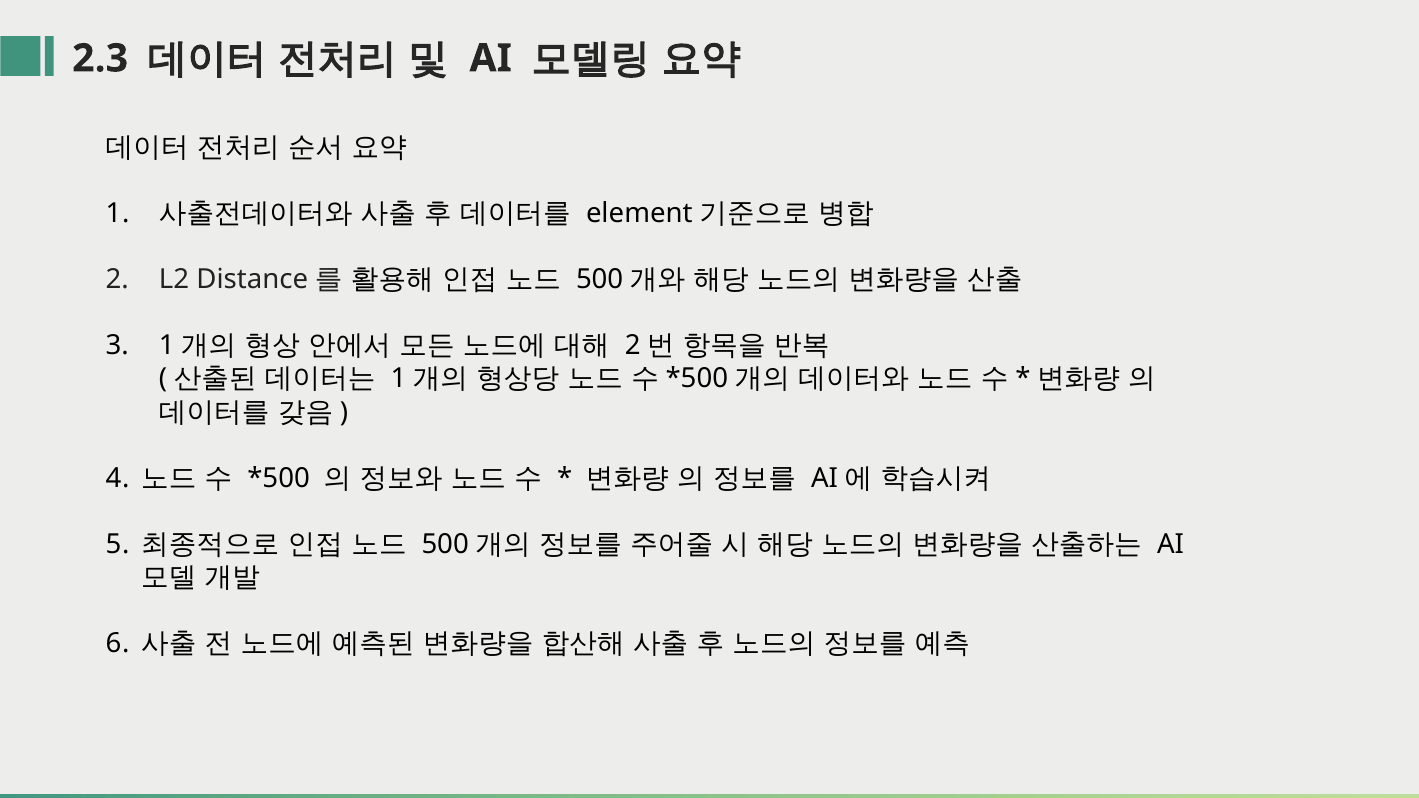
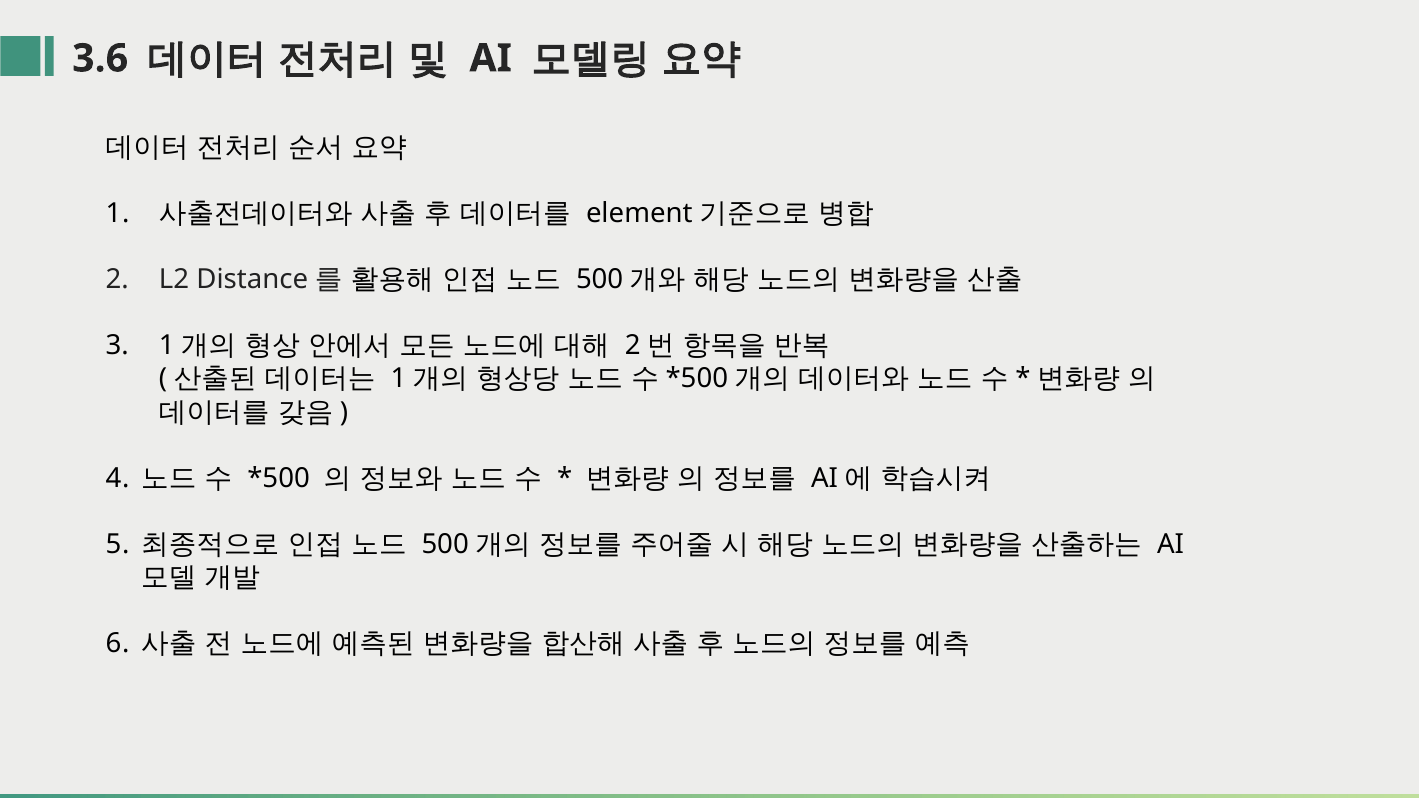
2.3: 2.3 -> 3.6
